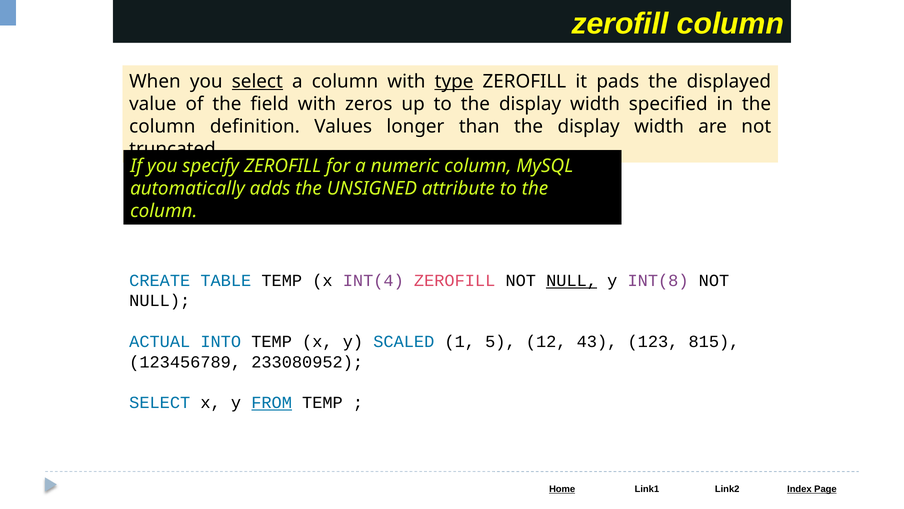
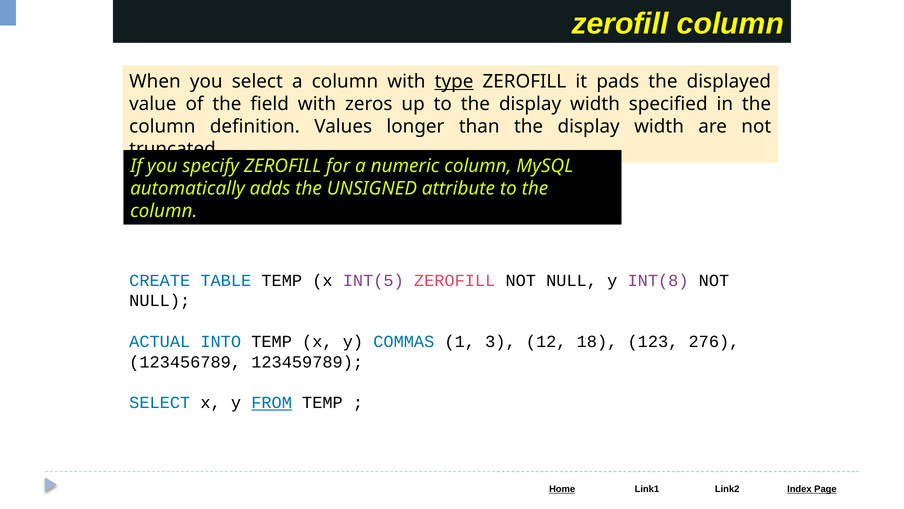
select at (257, 81) underline: present -> none
INT(4: INT(4 -> INT(5
NULL at (572, 280) underline: present -> none
SCALED: SCALED -> COMMAS
5: 5 -> 3
43: 43 -> 18
815: 815 -> 276
233080952: 233080952 -> 123459789
